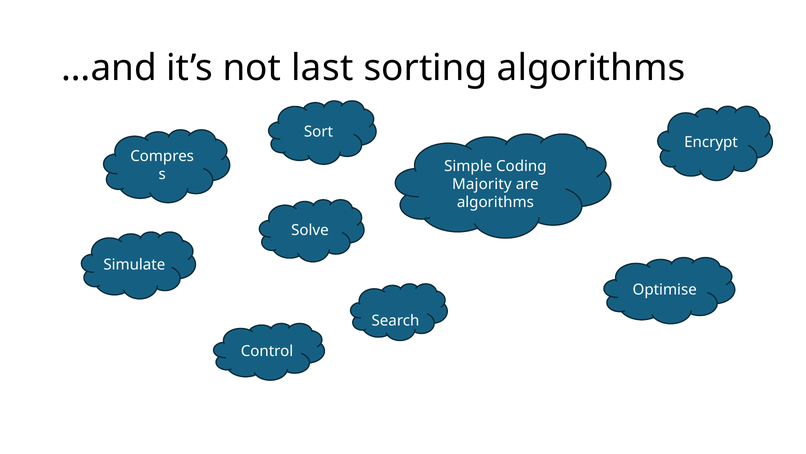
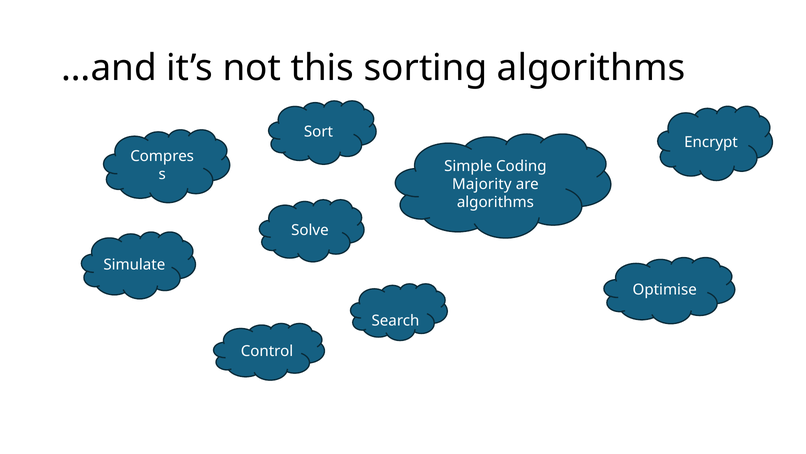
last: last -> this
